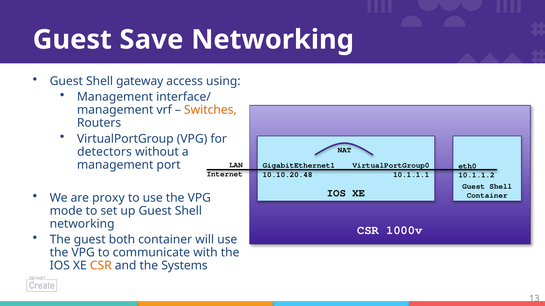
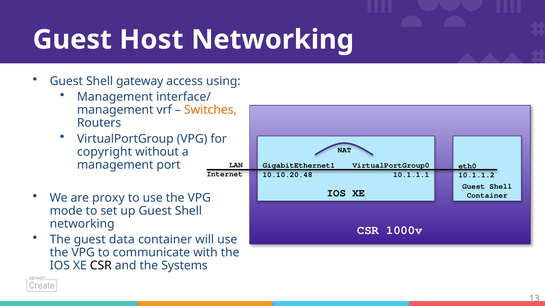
Save: Save -> Host
detectors: detectors -> copyright
both: both -> data
CSR at (101, 266) colour: orange -> black
